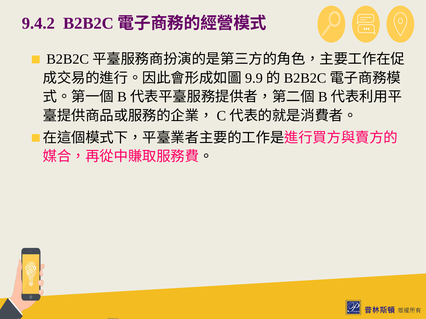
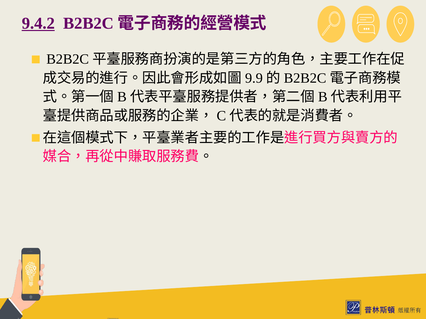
9.4.2 underline: none -> present
